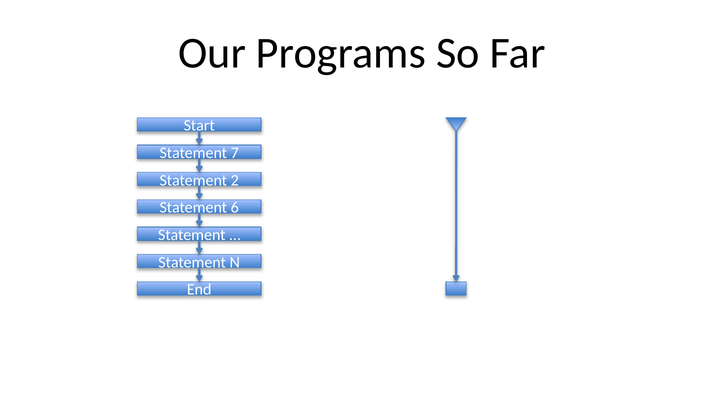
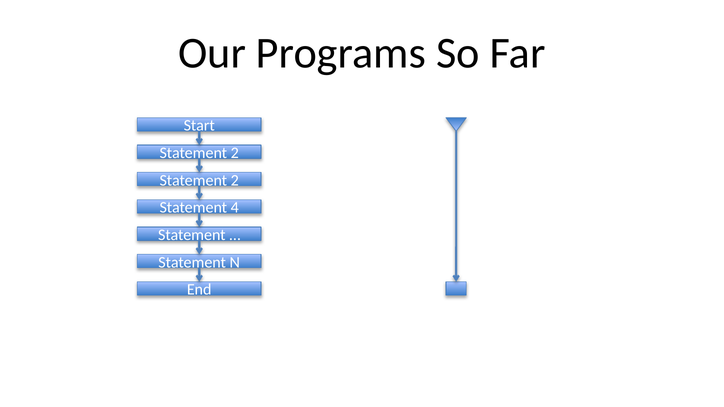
7 at (235, 153): 7 -> 2
6: 6 -> 4
